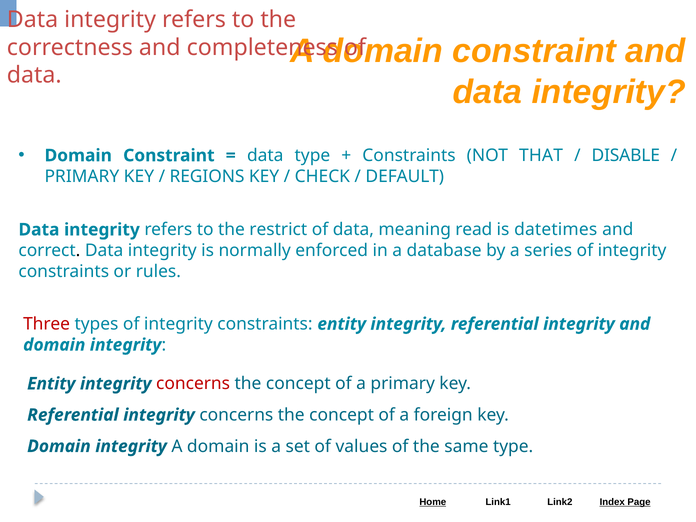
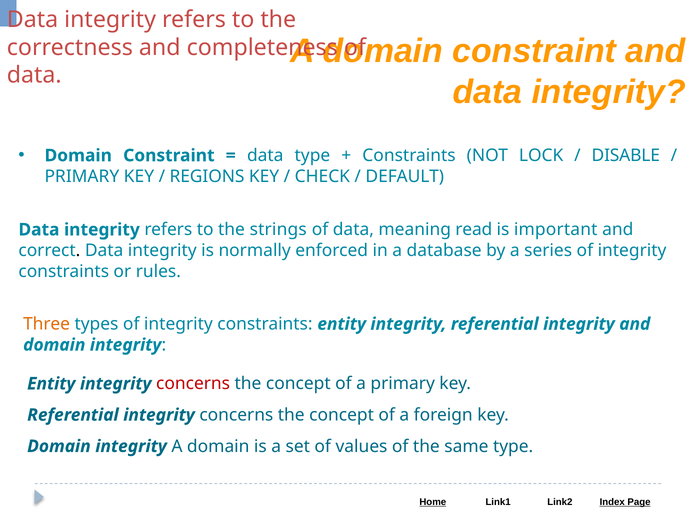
THAT: THAT -> LOCK
restrict: restrict -> strings
datetimes: datetimes -> important
Three colour: red -> orange
